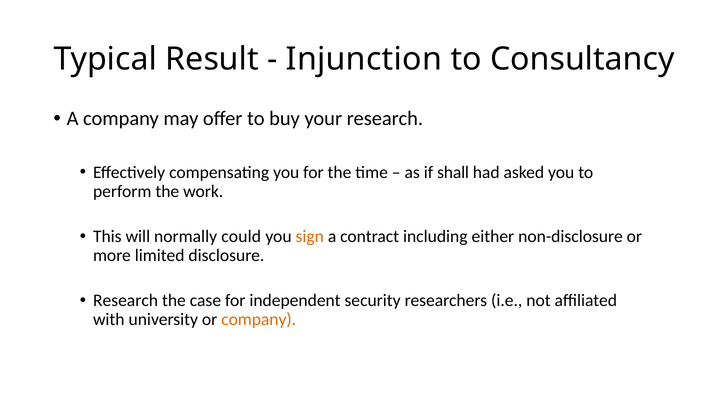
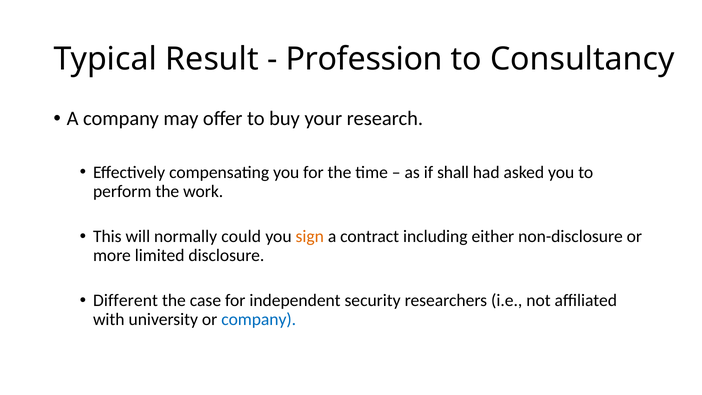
Injunction: Injunction -> Profession
Research at (126, 301): Research -> Different
company at (259, 320) colour: orange -> blue
